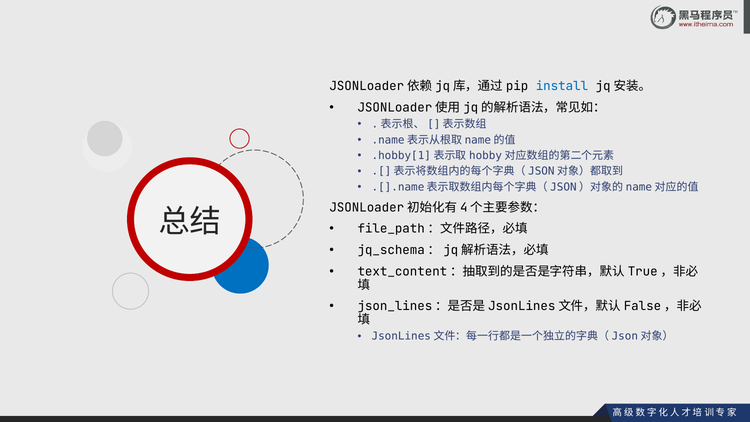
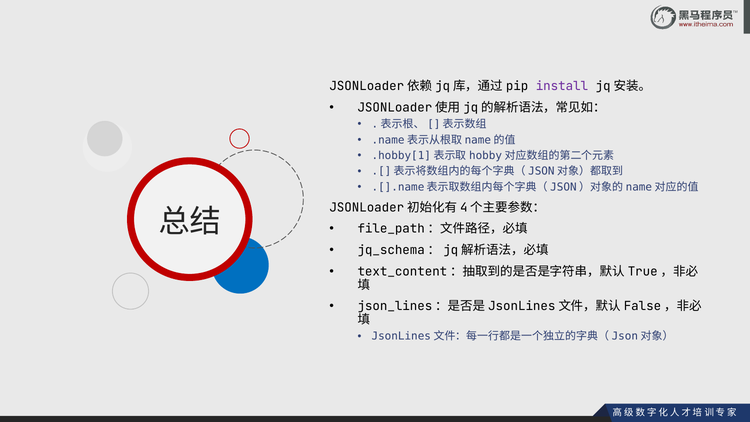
install colour: blue -> purple
